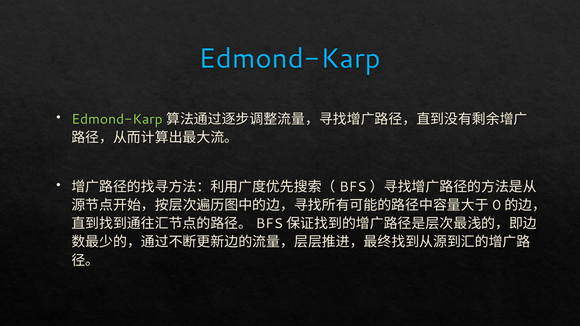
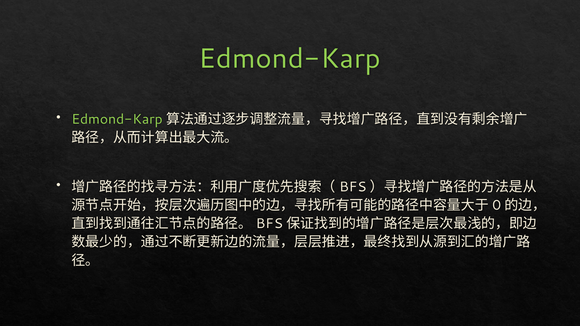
Edmond-Karp at (290, 59) colour: light blue -> light green
